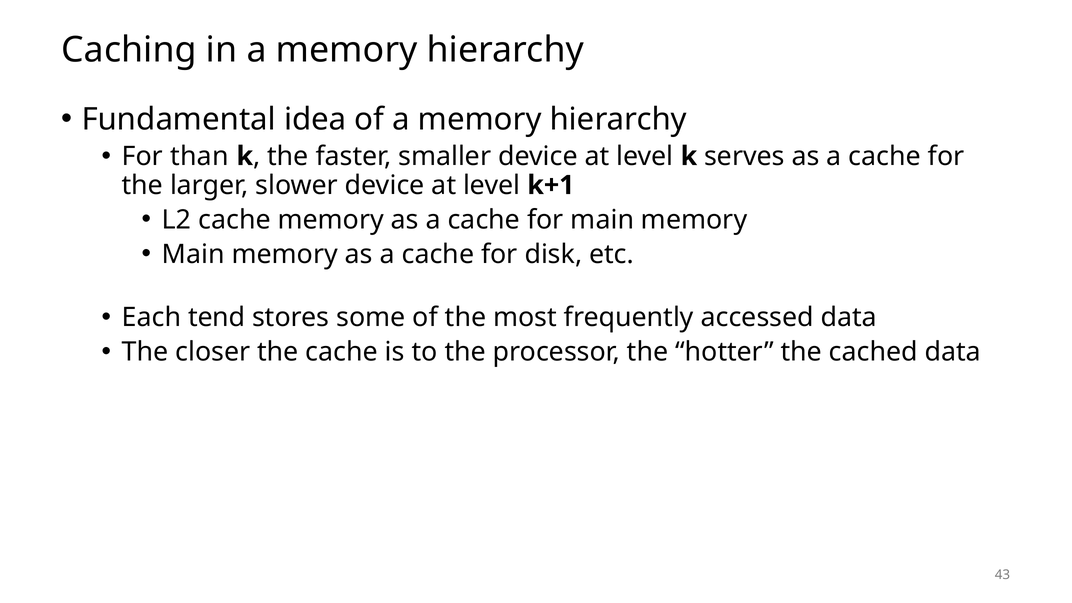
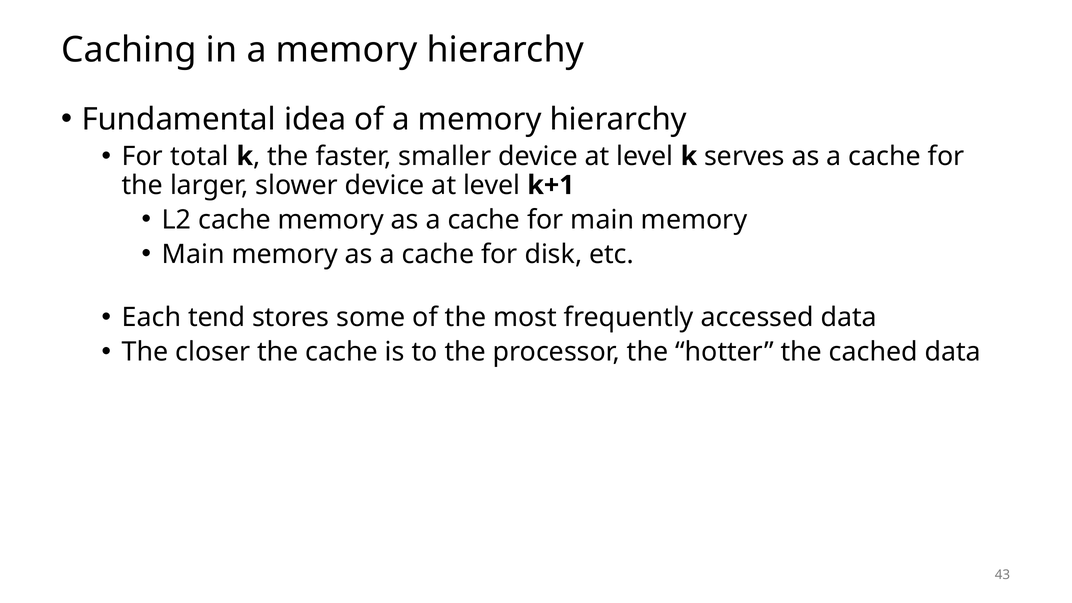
than: than -> total
